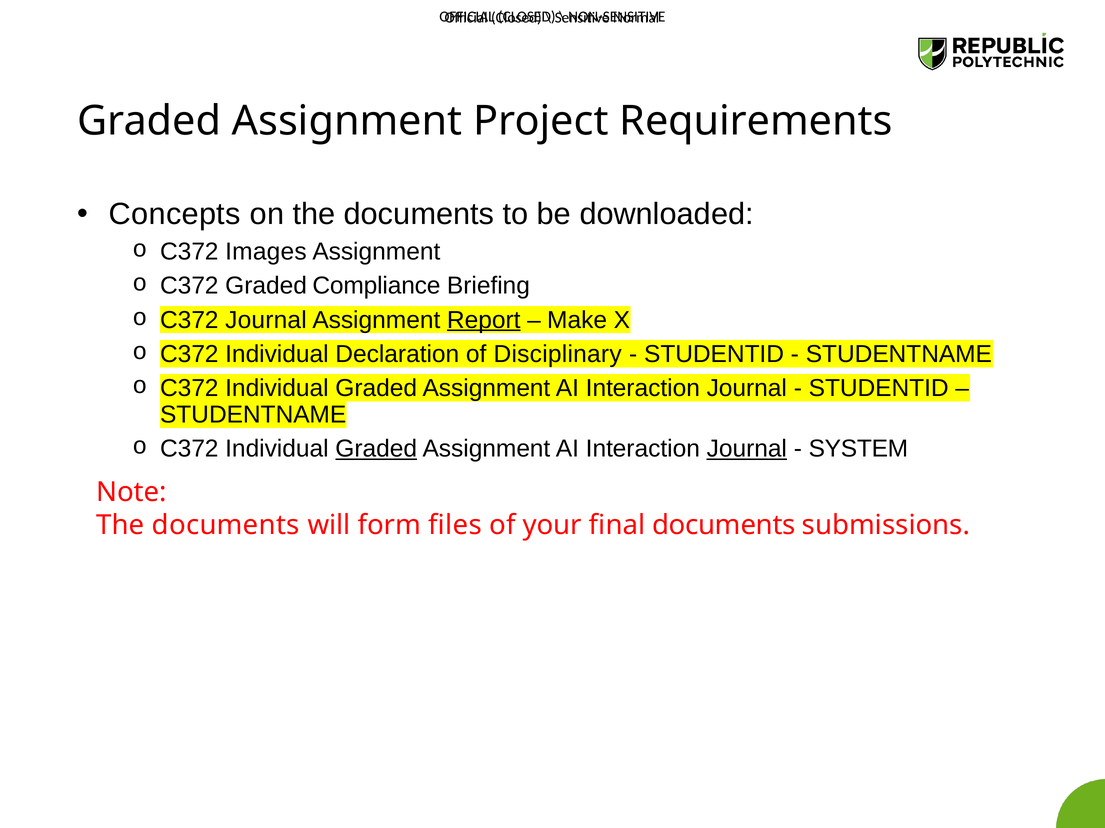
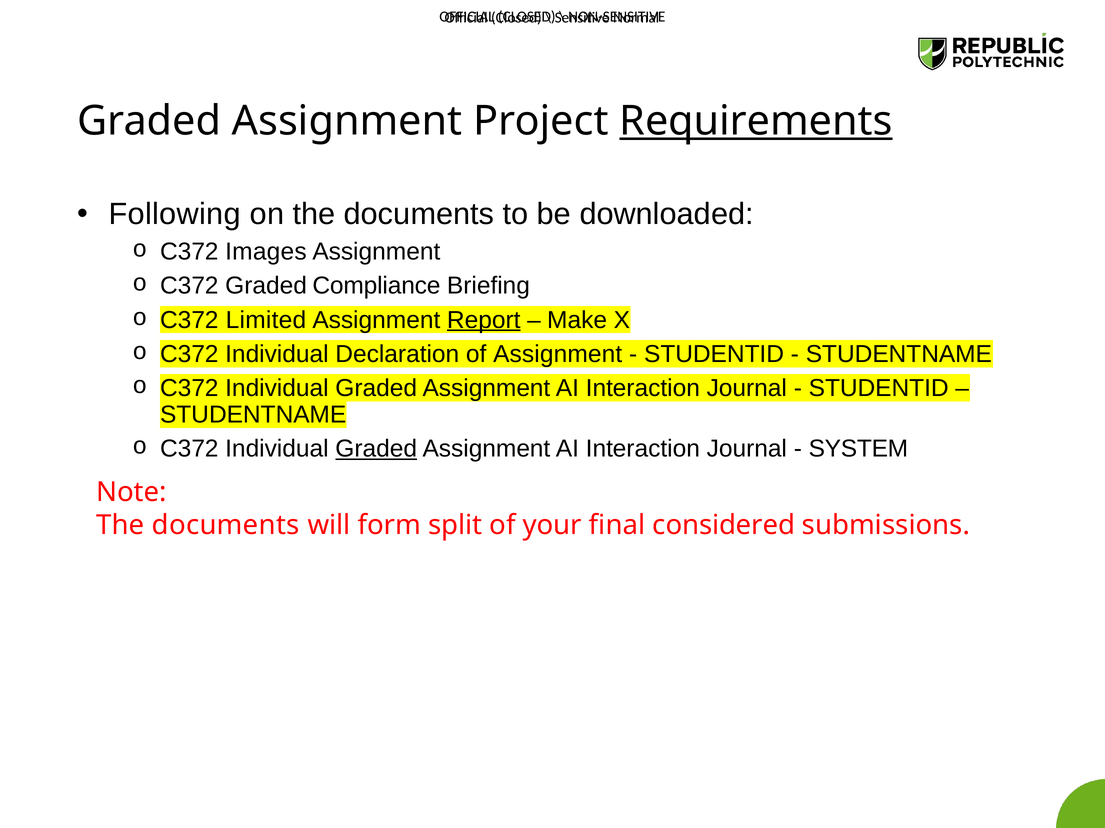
Requirements underline: none -> present
Concepts: Concepts -> Following
C372 Journal: Journal -> Limited
of Disciplinary: Disciplinary -> Assignment
Journal at (747, 449) underline: present -> none
files: files -> split
final documents: documents -> considered
